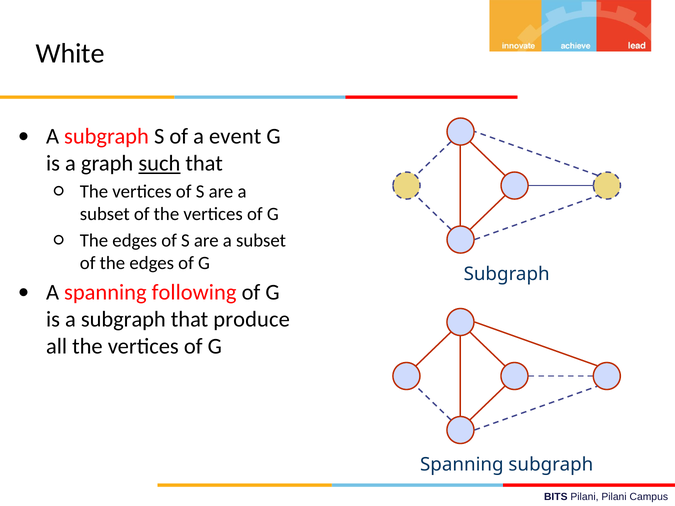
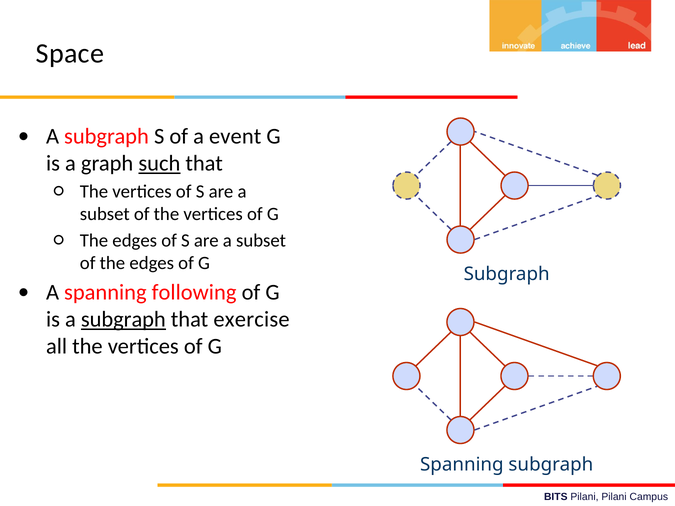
White: White -> Space
subgraph at (123, 320) underline: none -> present
produce: produce -> exercise
